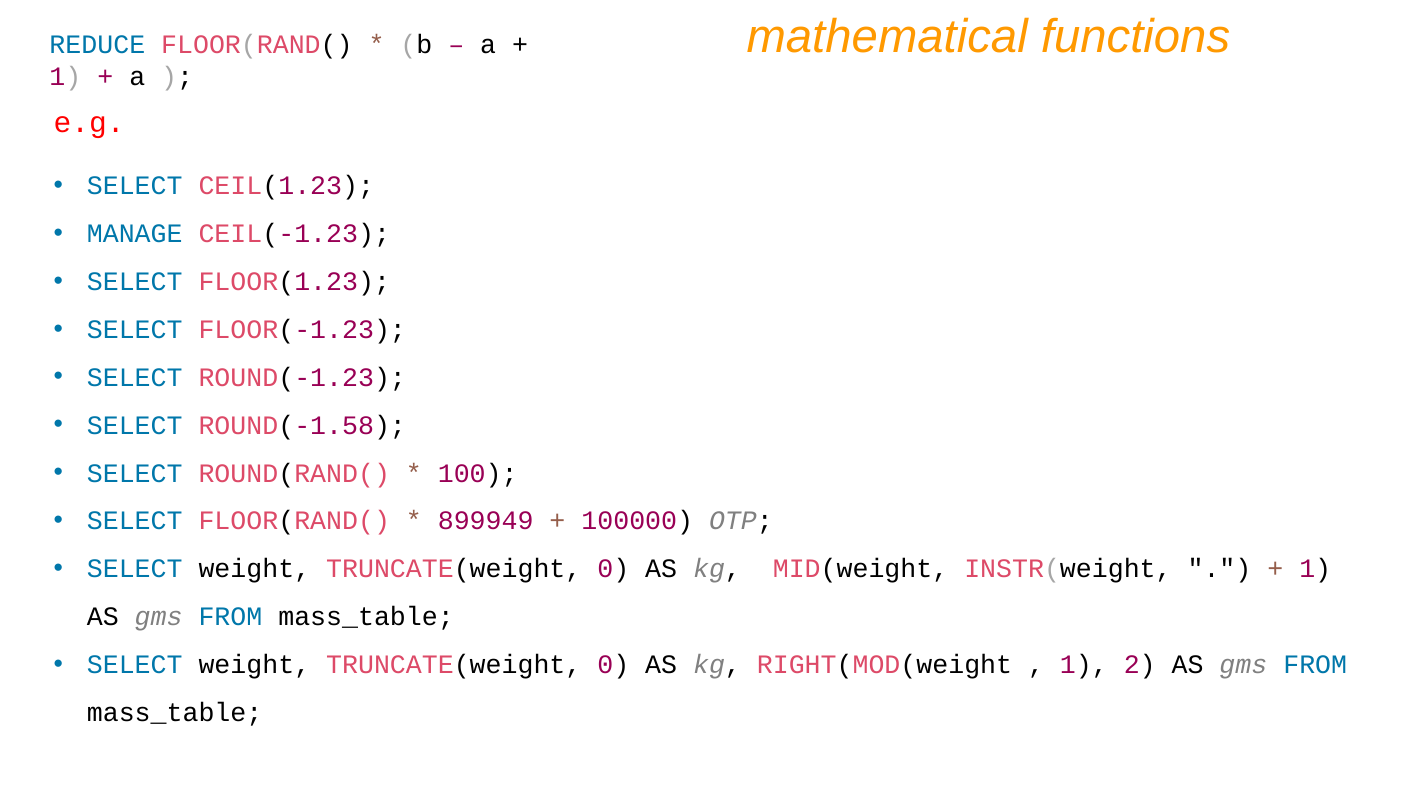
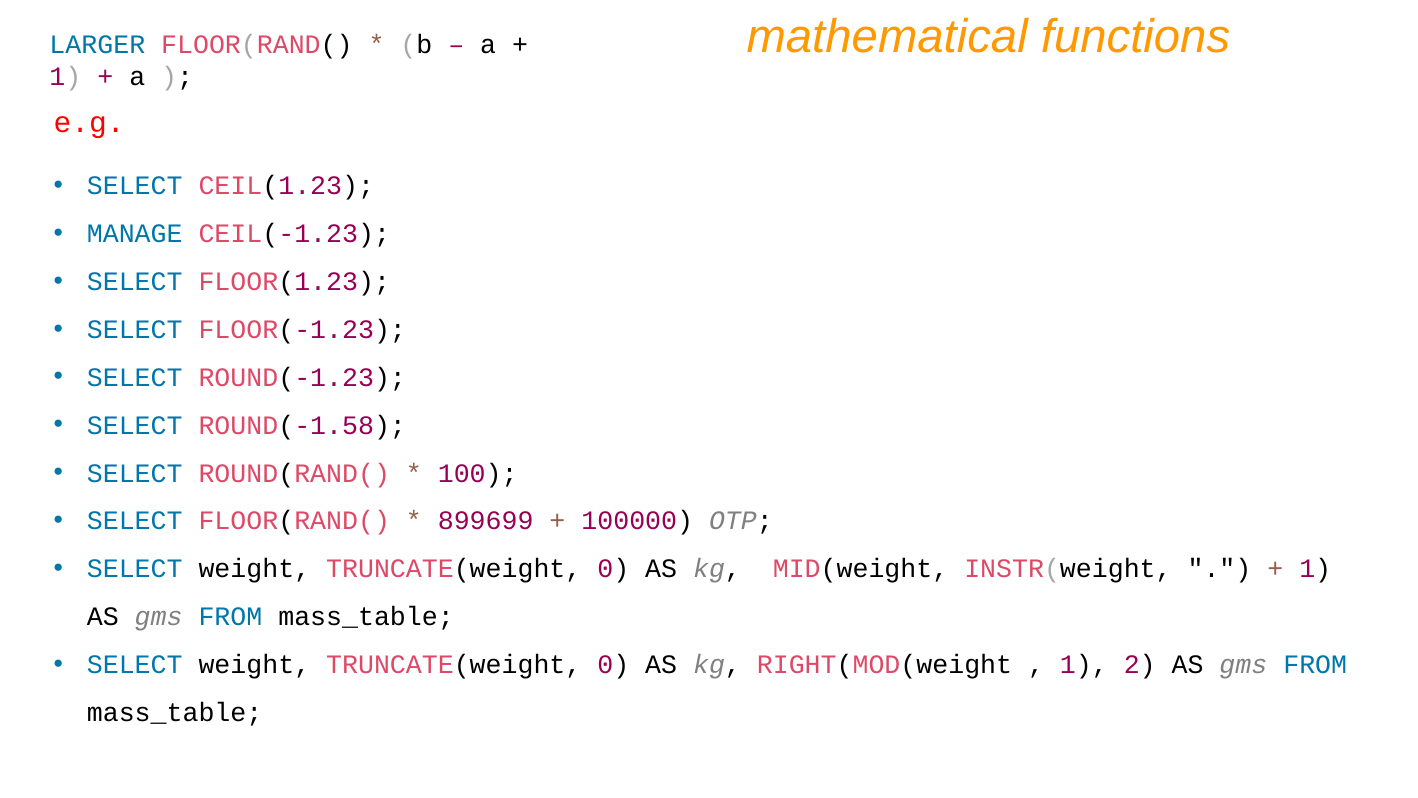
REDUCE: REDUCE -> LARGER
899949: 899949 -> 899699
